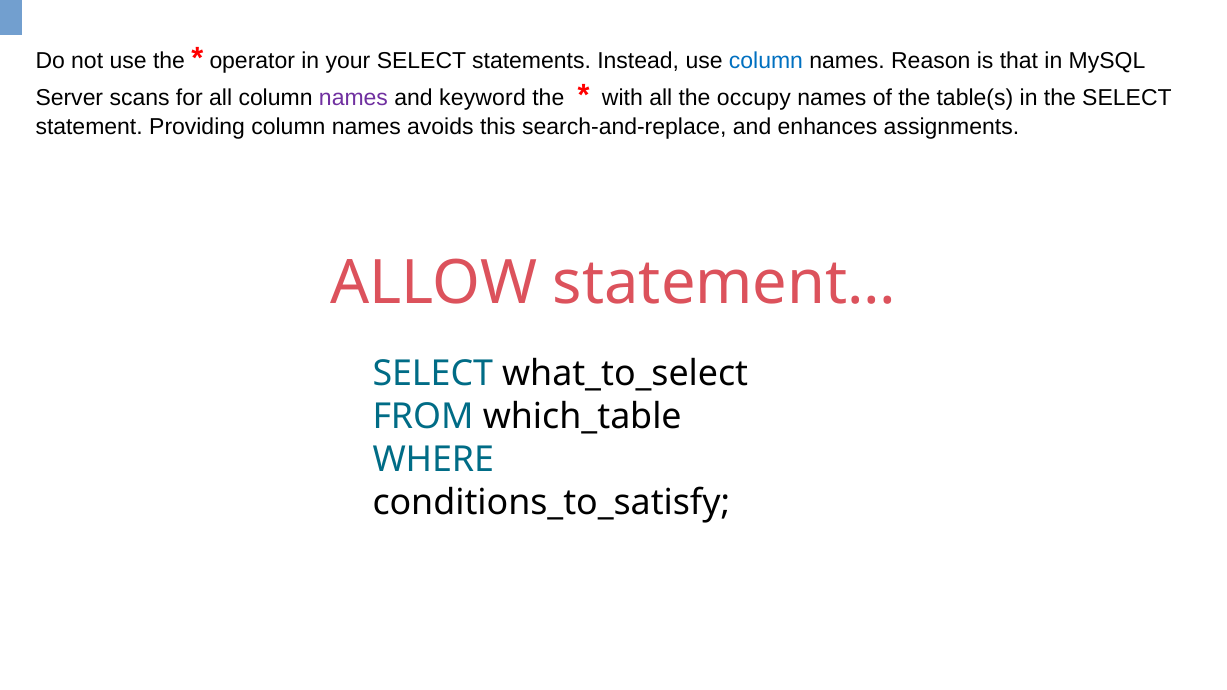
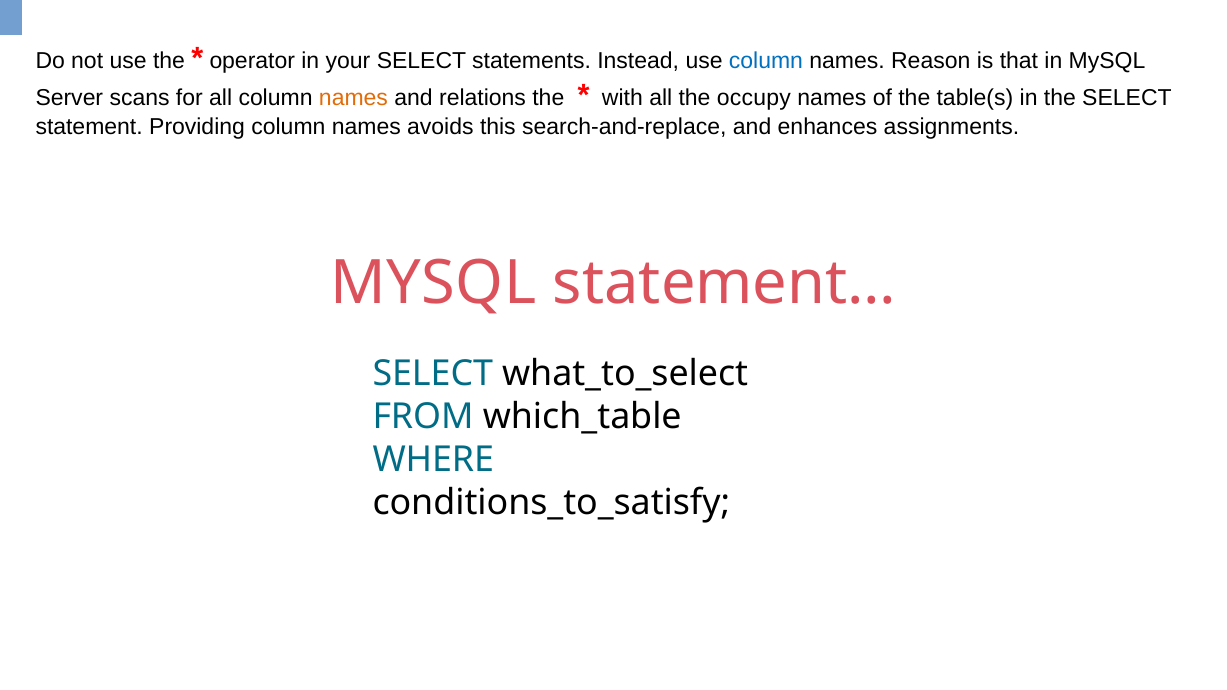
names at (353, 98) colour: purple -> orange
keyword: keyword -> relations
ALLOW at (434, 283): ALLOW -> MYSQL
